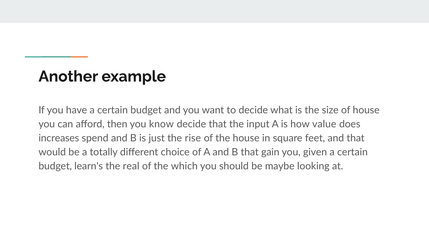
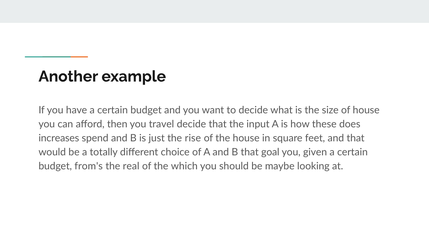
know: know -> travel
value: value -> these
gain: gain -> goal
learn's: learn's -> from's
